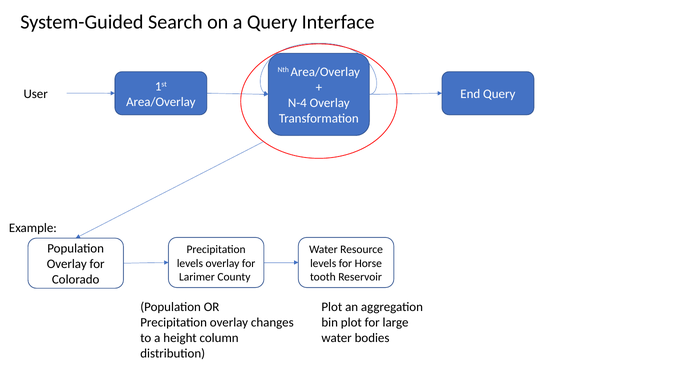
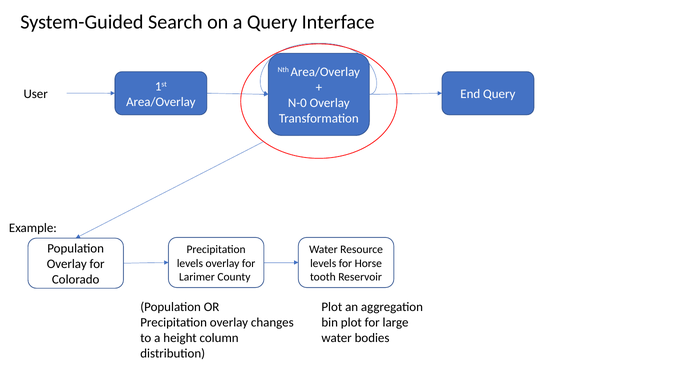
N-4: N-4 -> N-0
